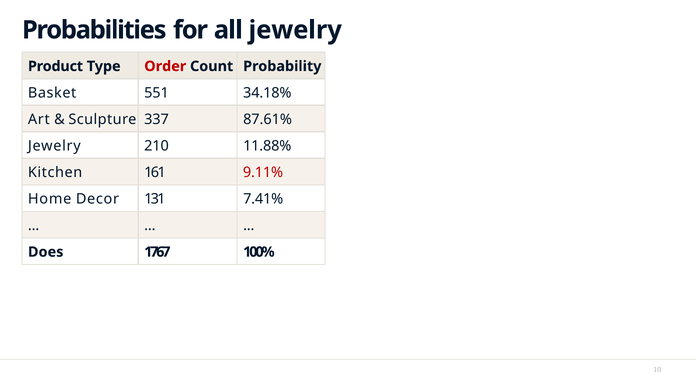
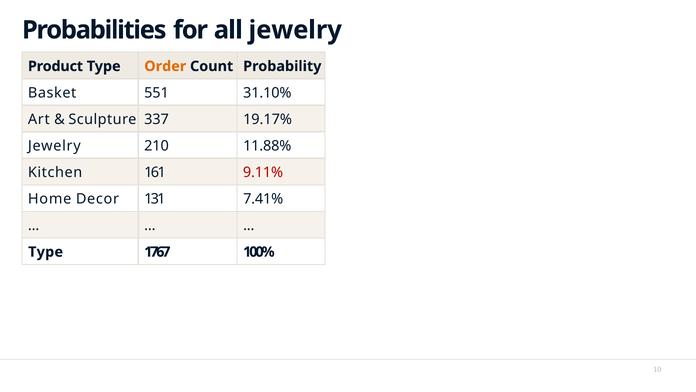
Order colour: red -> orange
34.18%: 34.18% -> 31.10%
87.61%: 87.61% -> 19.17%
Does at (46, 252): Does -> Type
